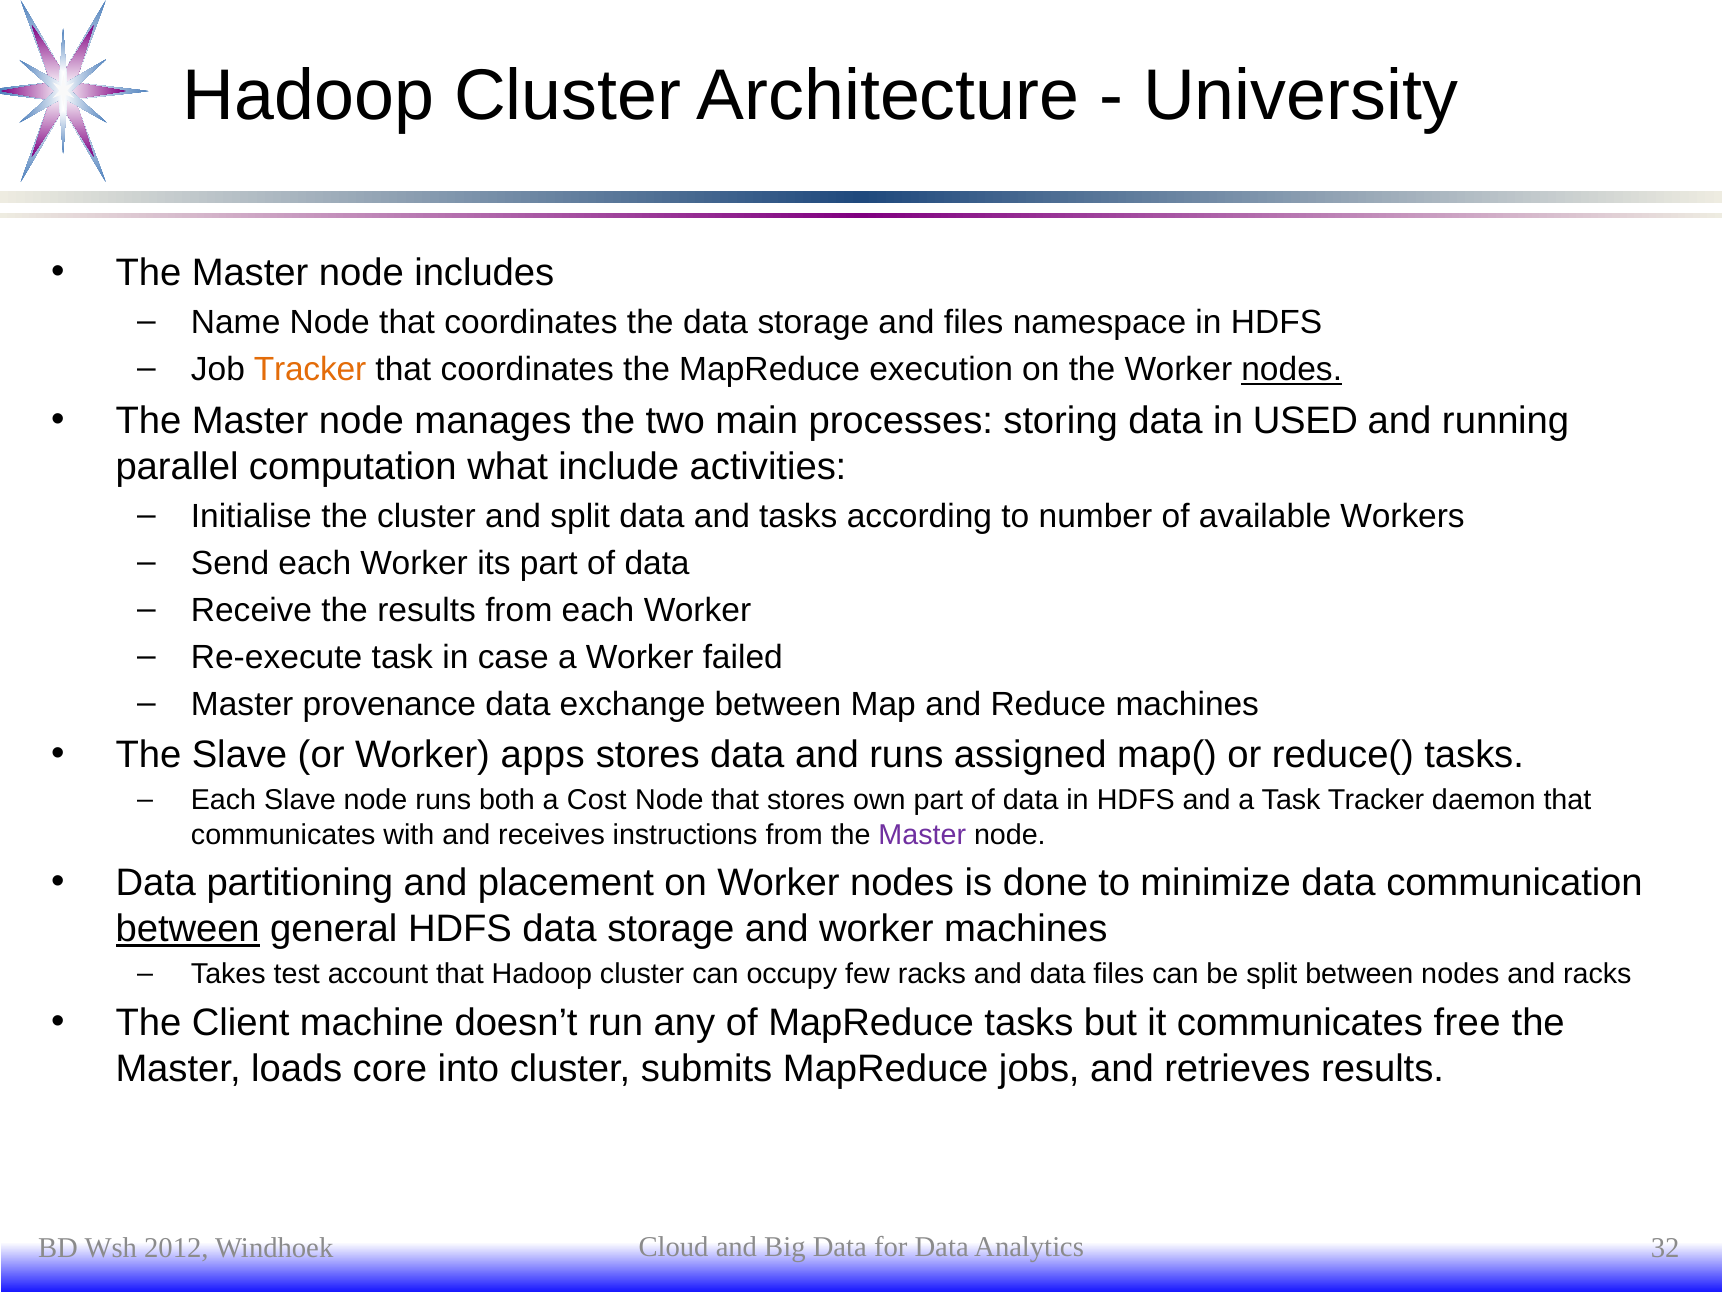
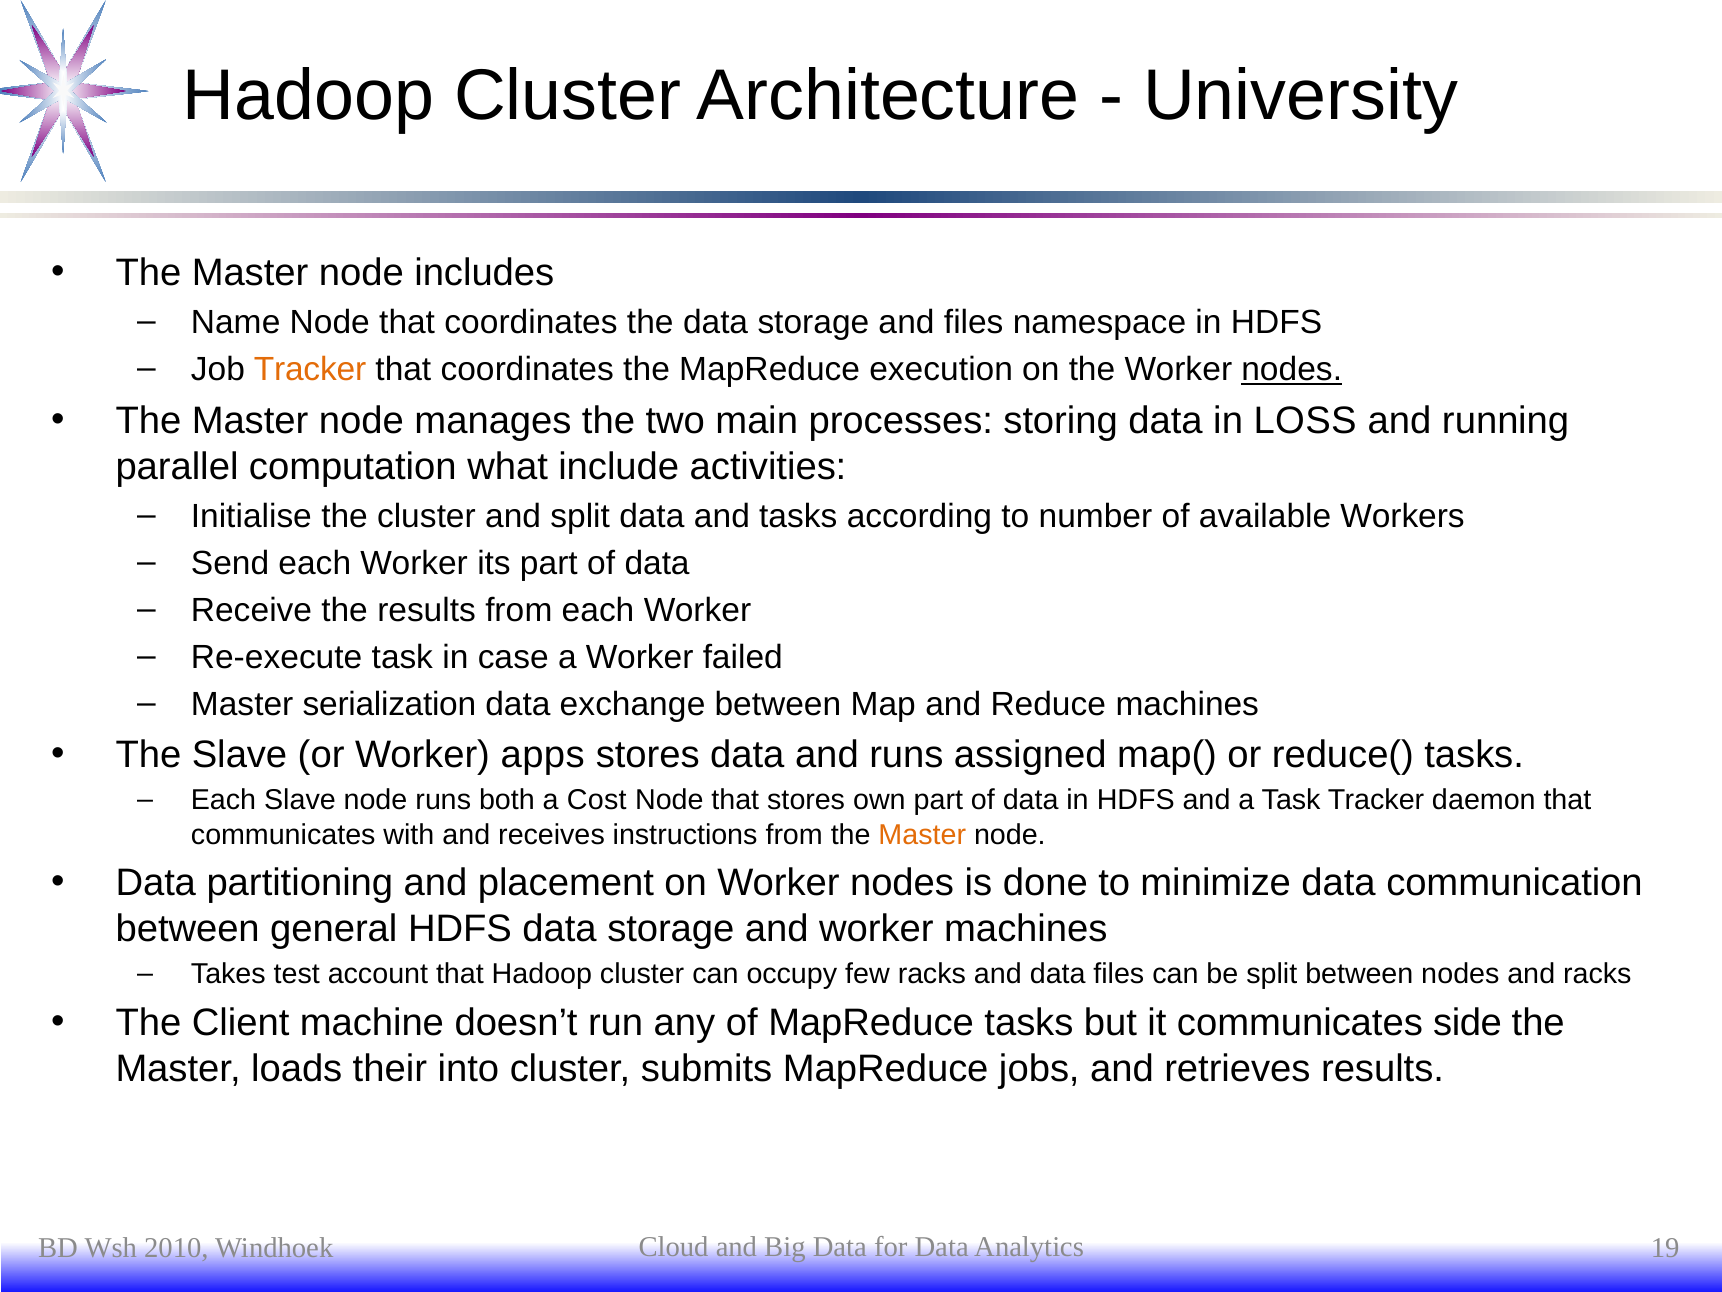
USED: USED -> LOSS
provenance: provenance -> serialization
Master at (922, 834) colour: purple -> orange
between at (188, 929) underline: present -> none
free: free -> side
core: core -> their
32: 32 -> 19
2012: 2012 -> 2010
